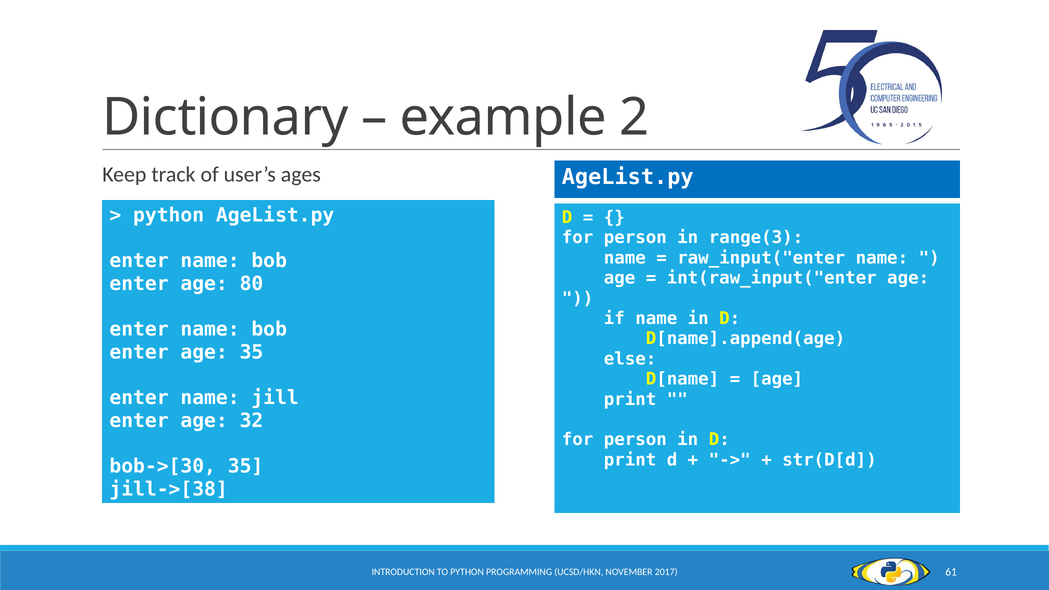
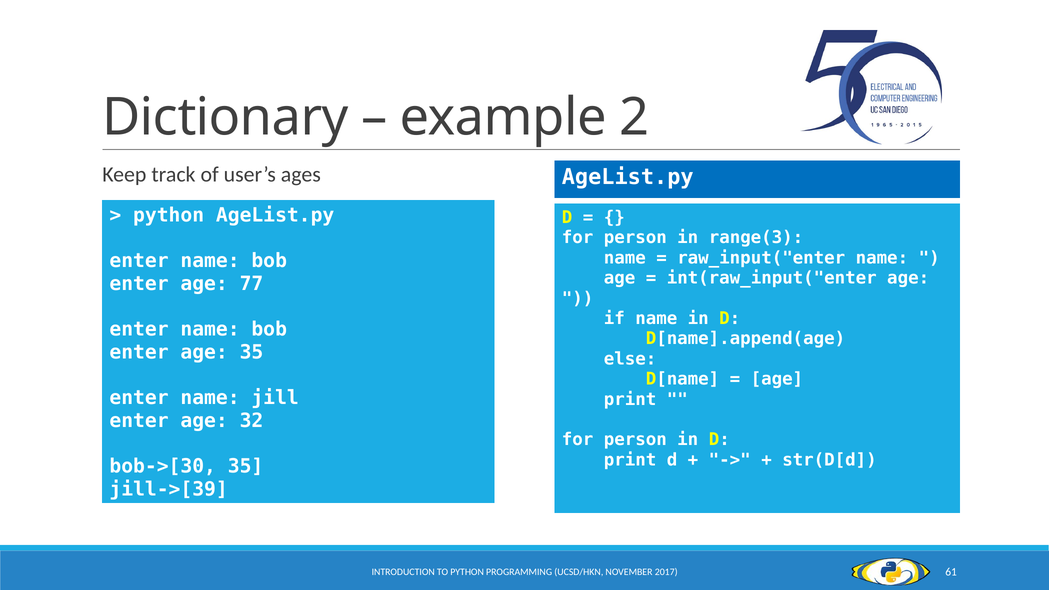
80: 80 -> 77
jill->[38: jill->[38 -> jill->[39
